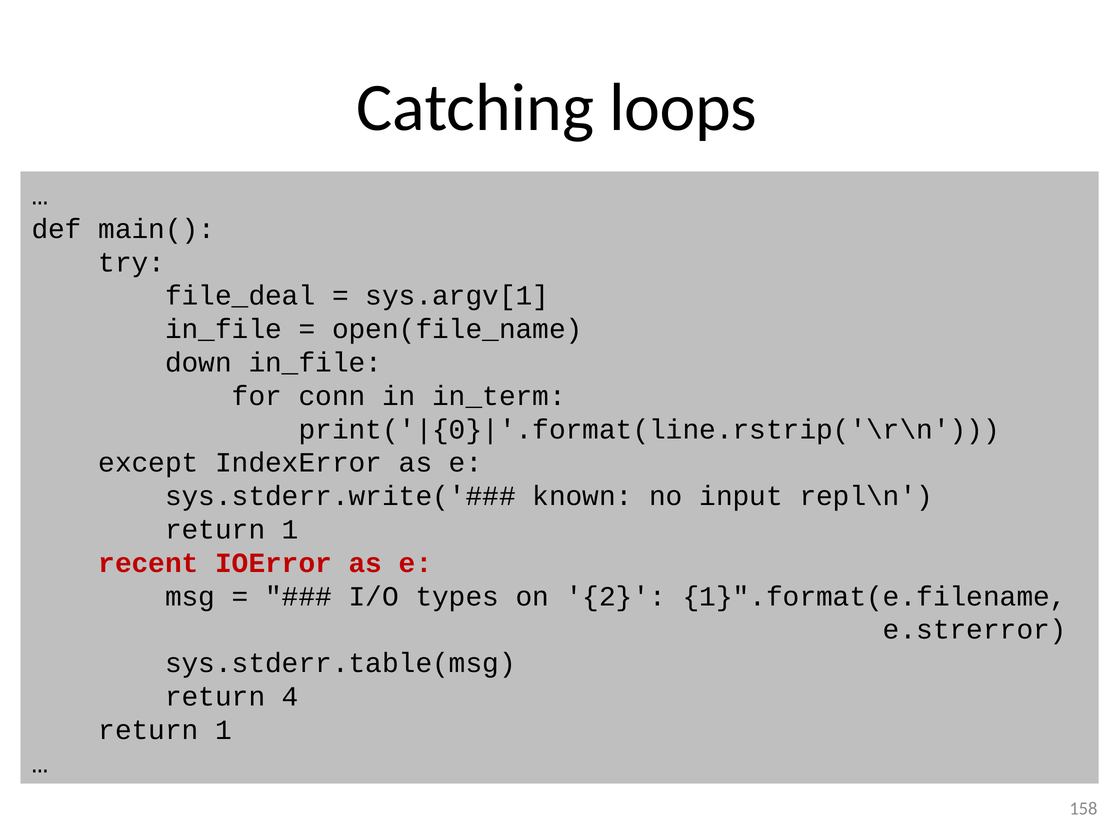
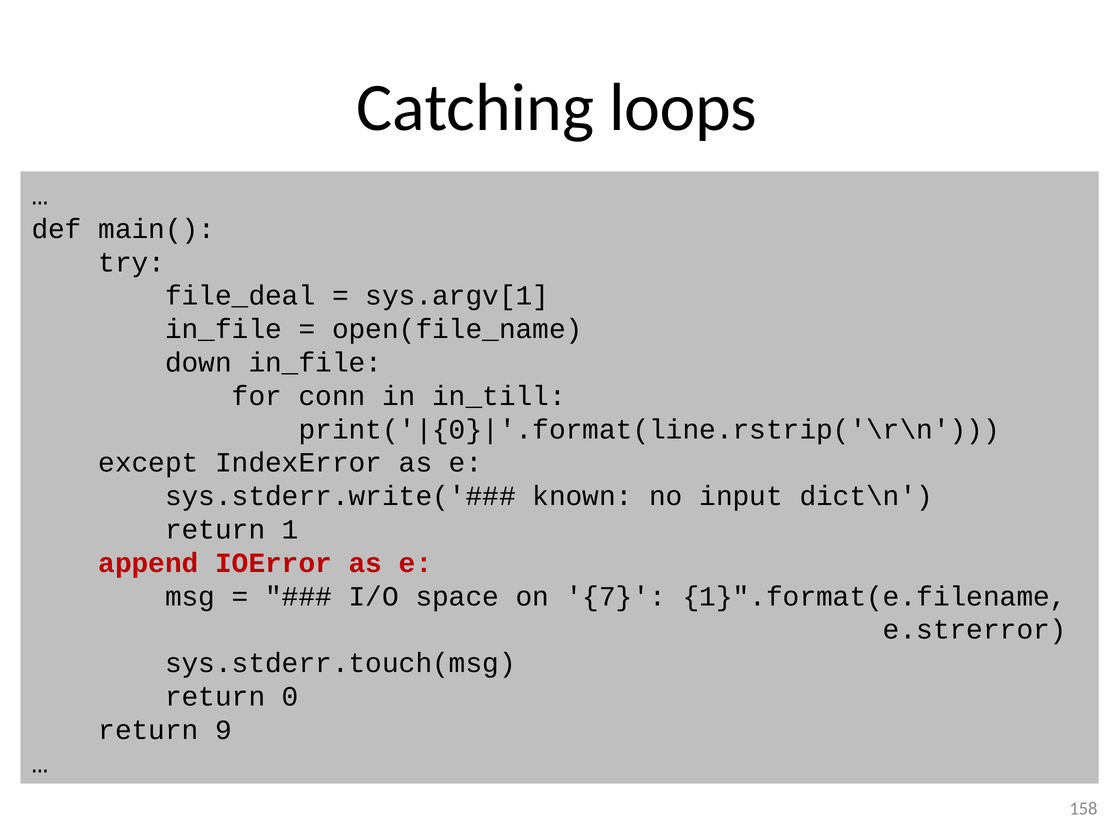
in_term: in_term -> in_till
repl\n: repl\n -> dict\n
recent: recent -> append
types: types -> space
2: 2 -> 7
sys.stderr.table(msg: sys.stderr.table(msg -> sys.stderr.touch(msg
4: 4 -> 0
1 at (224, 730): 1 -> 9
